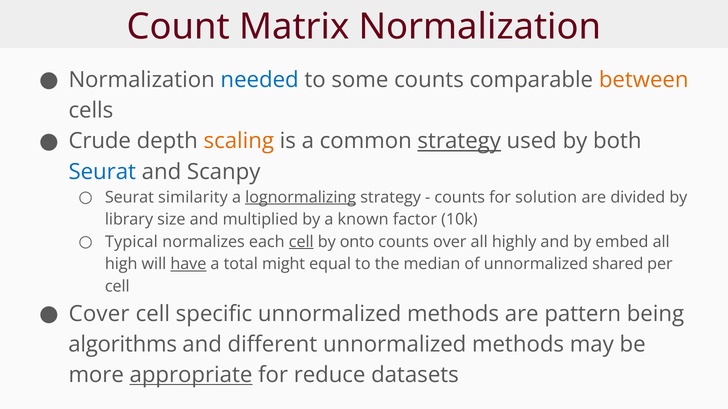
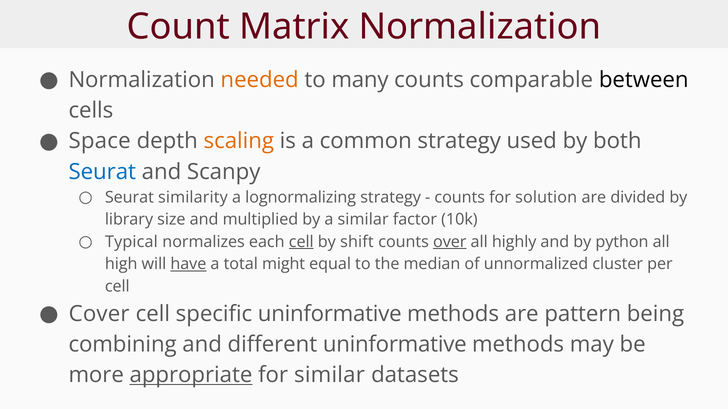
needed colour: blue -> orange
some: some -> many
between colour: orange -> black
Crude: Crude -> Space
strategy at (459, 141) underline: present -> none
lognormalizing underline: present -> none
a known: known -> similar
onto: onto -> shift
over underline: none -> present
embed: embed -> python
shared: shared -> cluster
specific unnormalized: unnormalized -> uninformative
algorithms: algorithms -> combining
different unnormalized: unnormalized -> uninformative
for reduce: reduce -> similar
